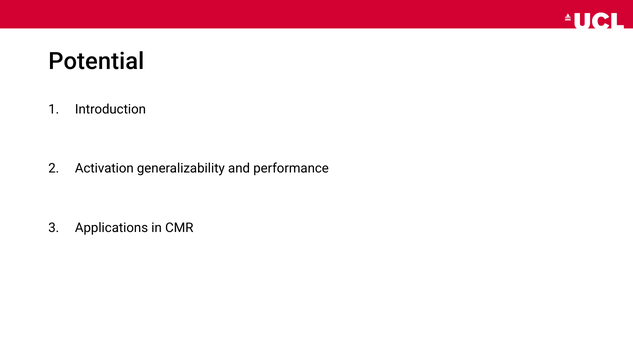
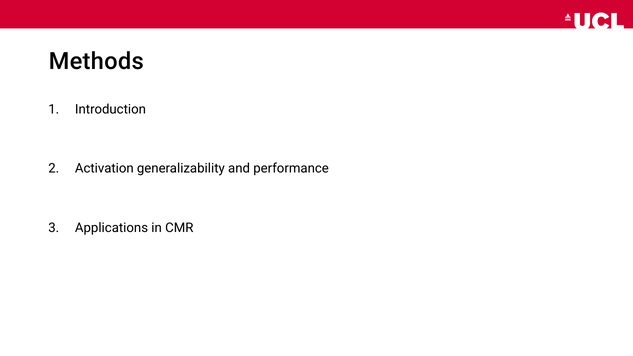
Potential: Potential -> Methods
